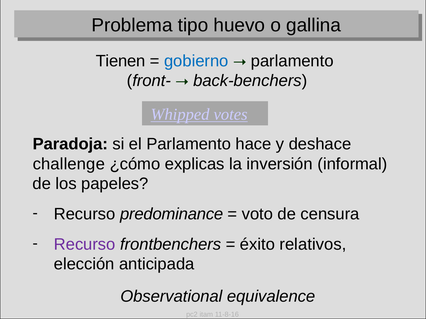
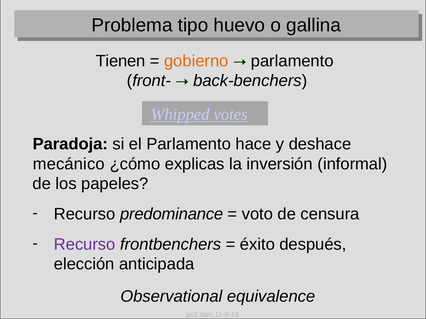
gobierno colour: blue -> orange
challenge: challenge -> mecánico
relativos: relativos -> después
